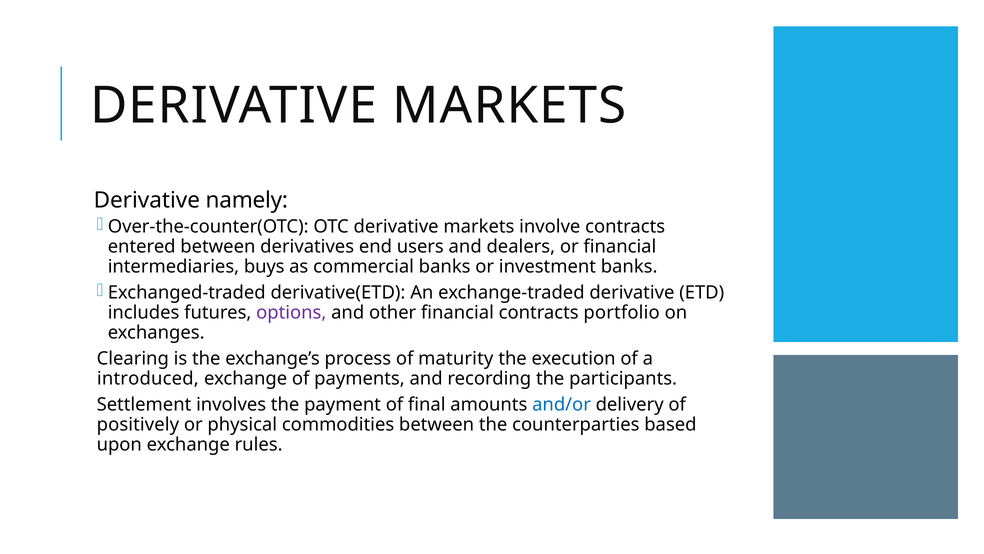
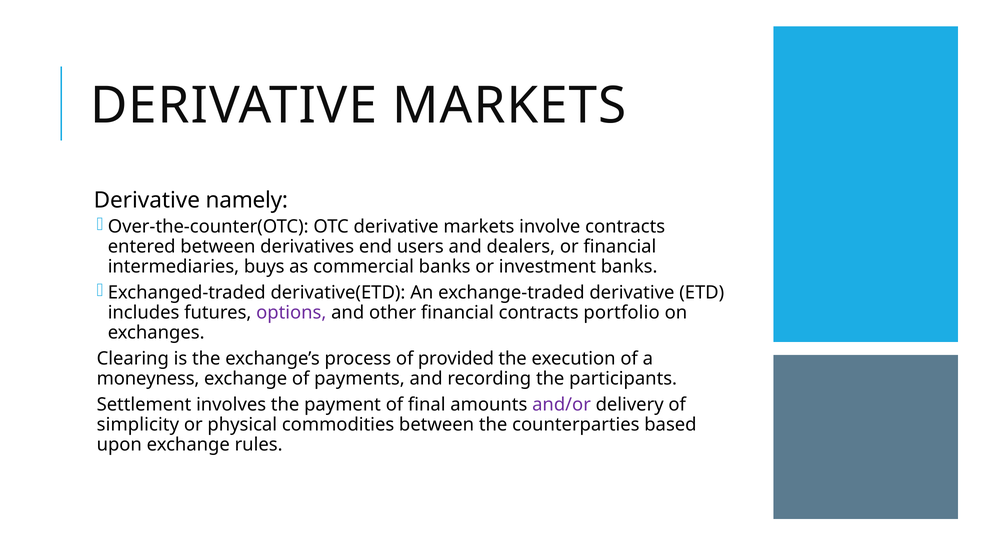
maturity: maturity -> provided
introduced: introduced -> moneyness
and/or colour: blue -> purple
positively: positively -> simplicity
